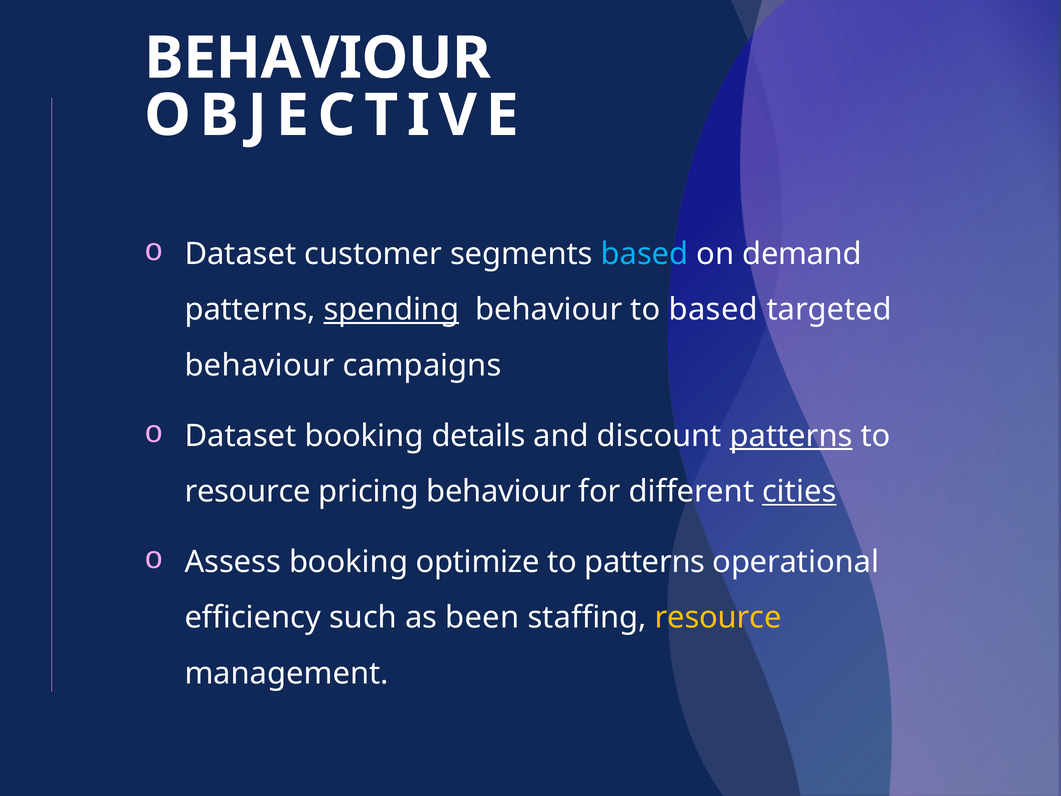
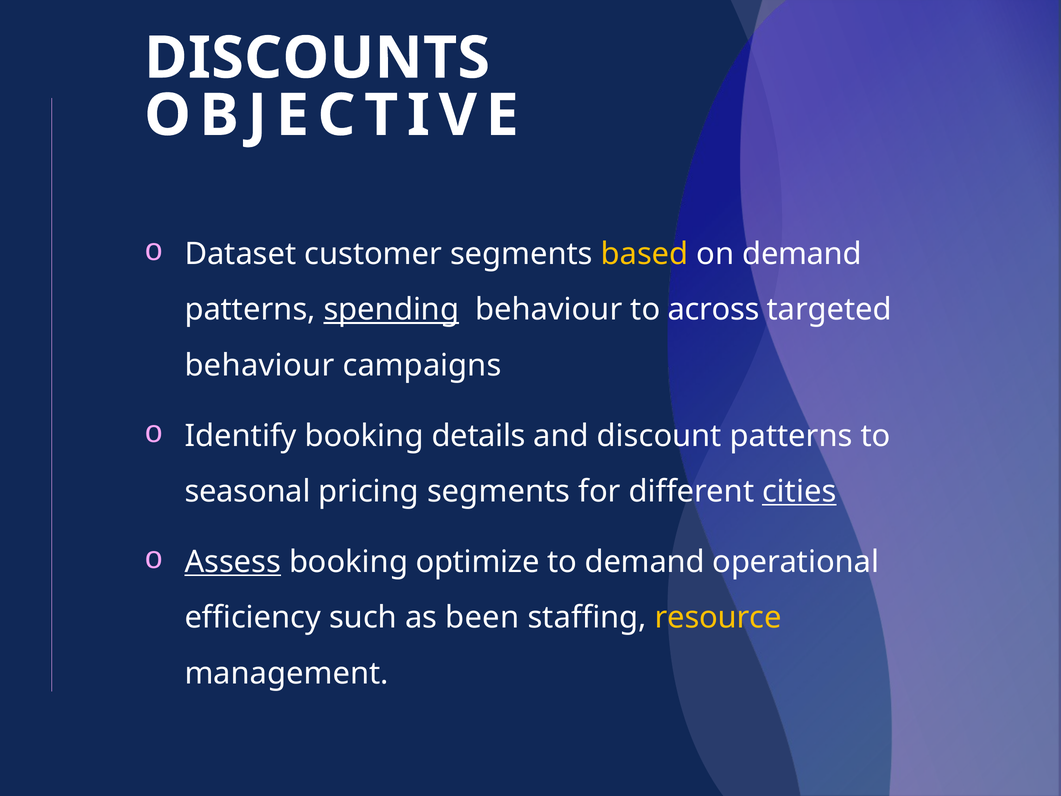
BEHAVIOUR at (318, 58): BEHAVIOUR -> DISCOUNTS
based at (645, 254) colour: light blue -> yellow
to based: based -> across
Dataset at (241, 436): Dataset -> Identify
patterns at (791, 436) underline: present -> none
resource at (248, 491): resource -> seasonal
pricing behaviour: behaviour -> segments
Assess underline: none -> present
to patterns: patterns -> demand
